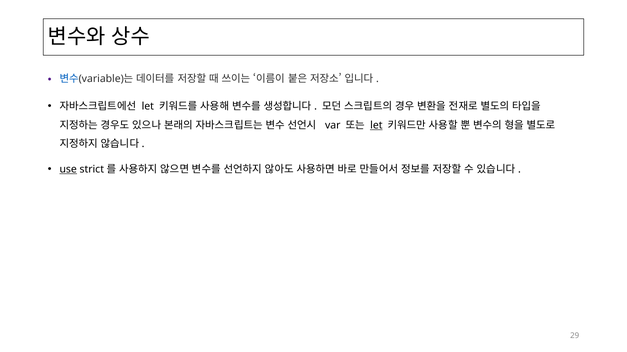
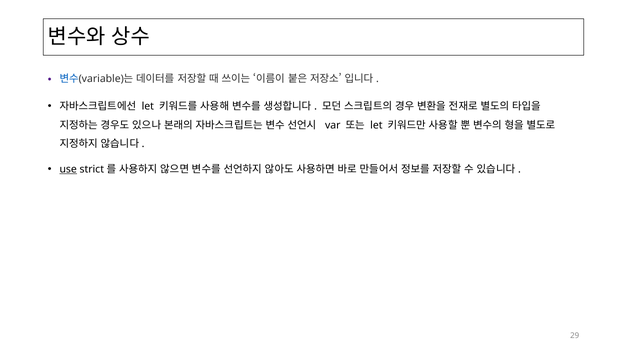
let at (376, 125) underline: present -> none
